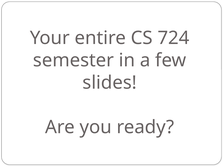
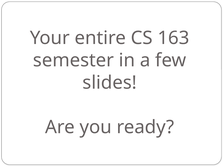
724: 724 -> 163
